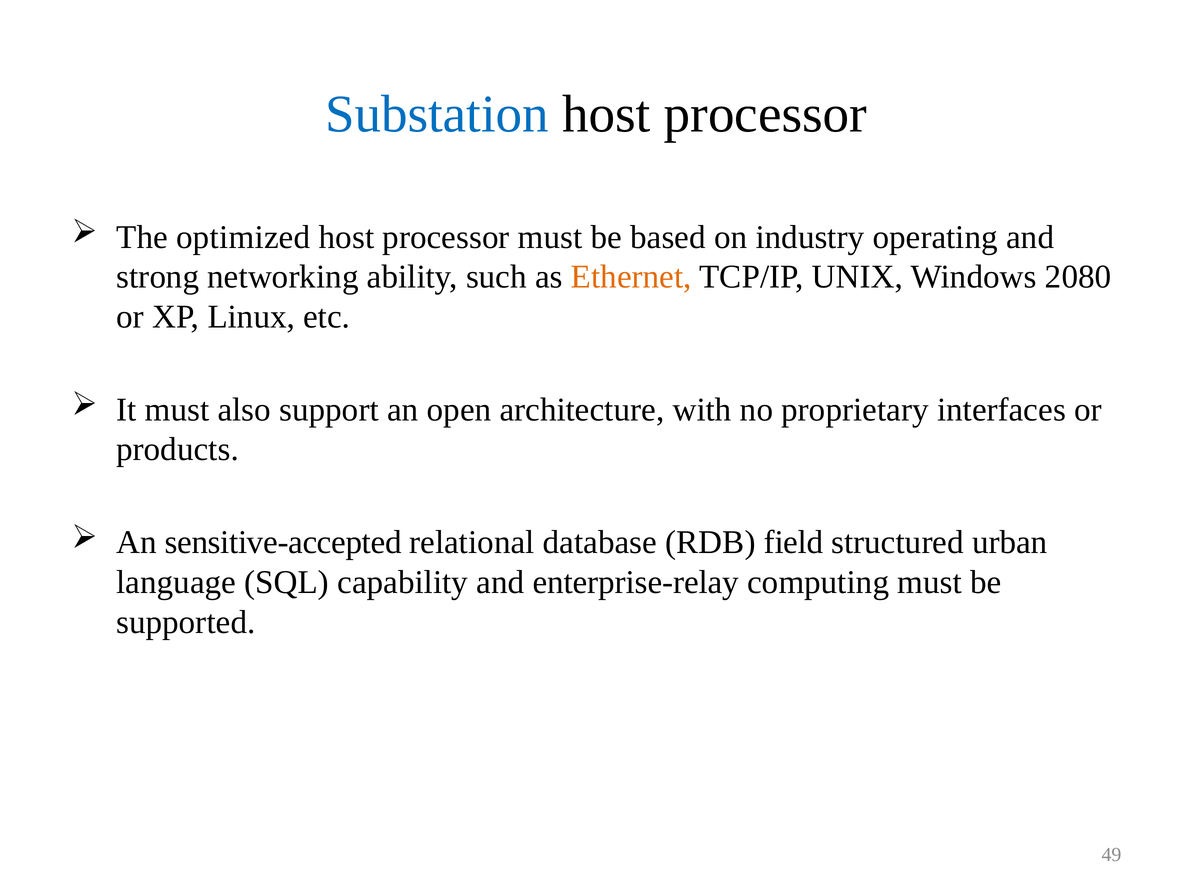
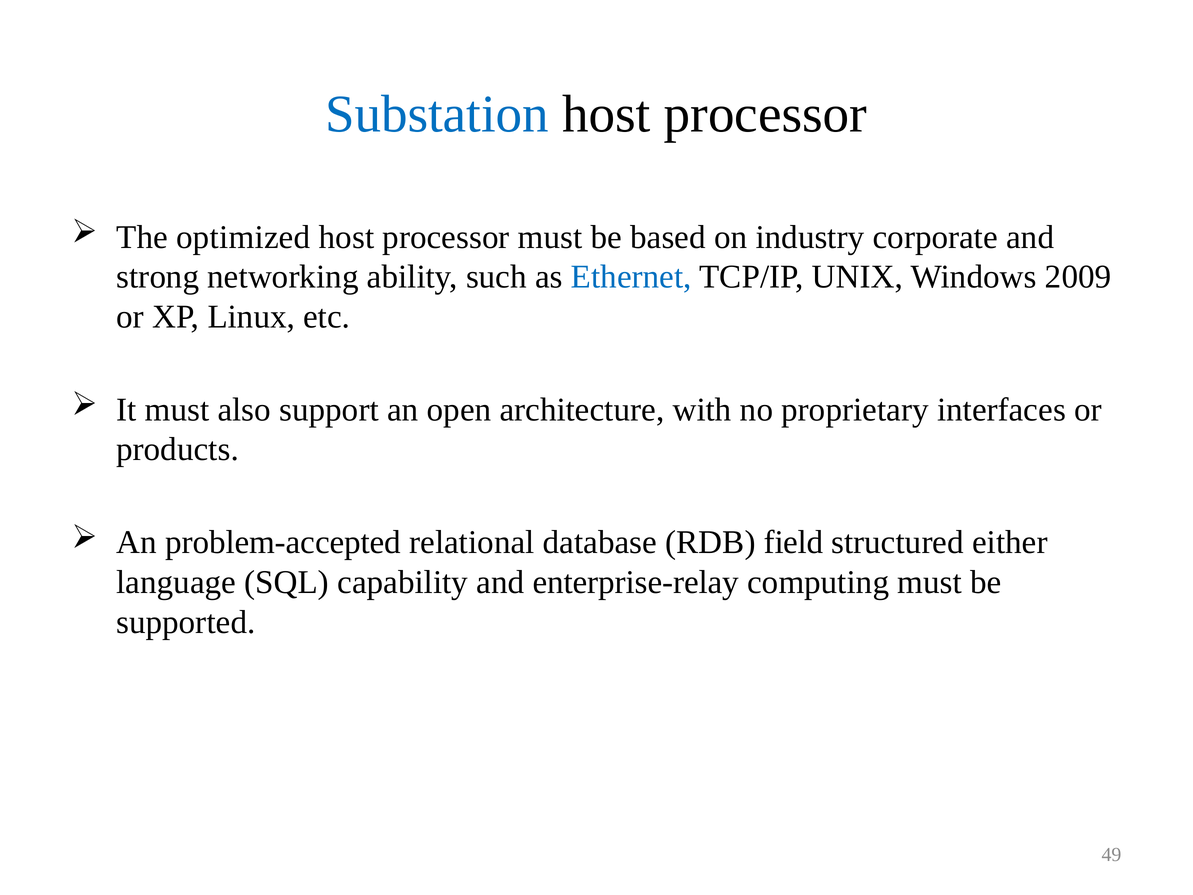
operating: operating -> corporate
Ethernet colour: orange -> blue
2080: 2080 -> 2009
sensitive-accepted: sensitive-accepted -> problem-accepted
urban: urban -> either
